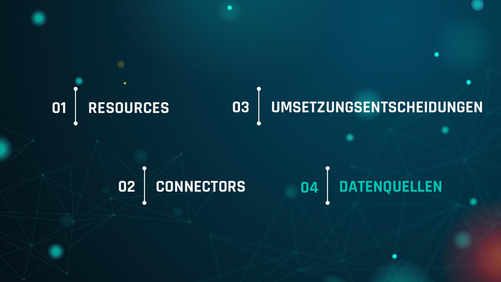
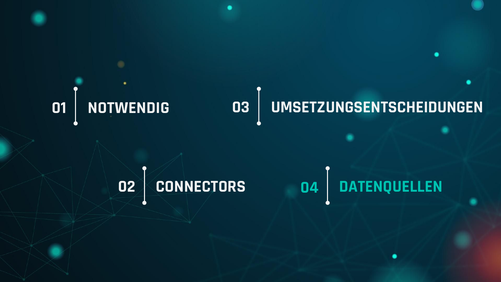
RESOURCES: RESOURCES -> NOTWENDIG
